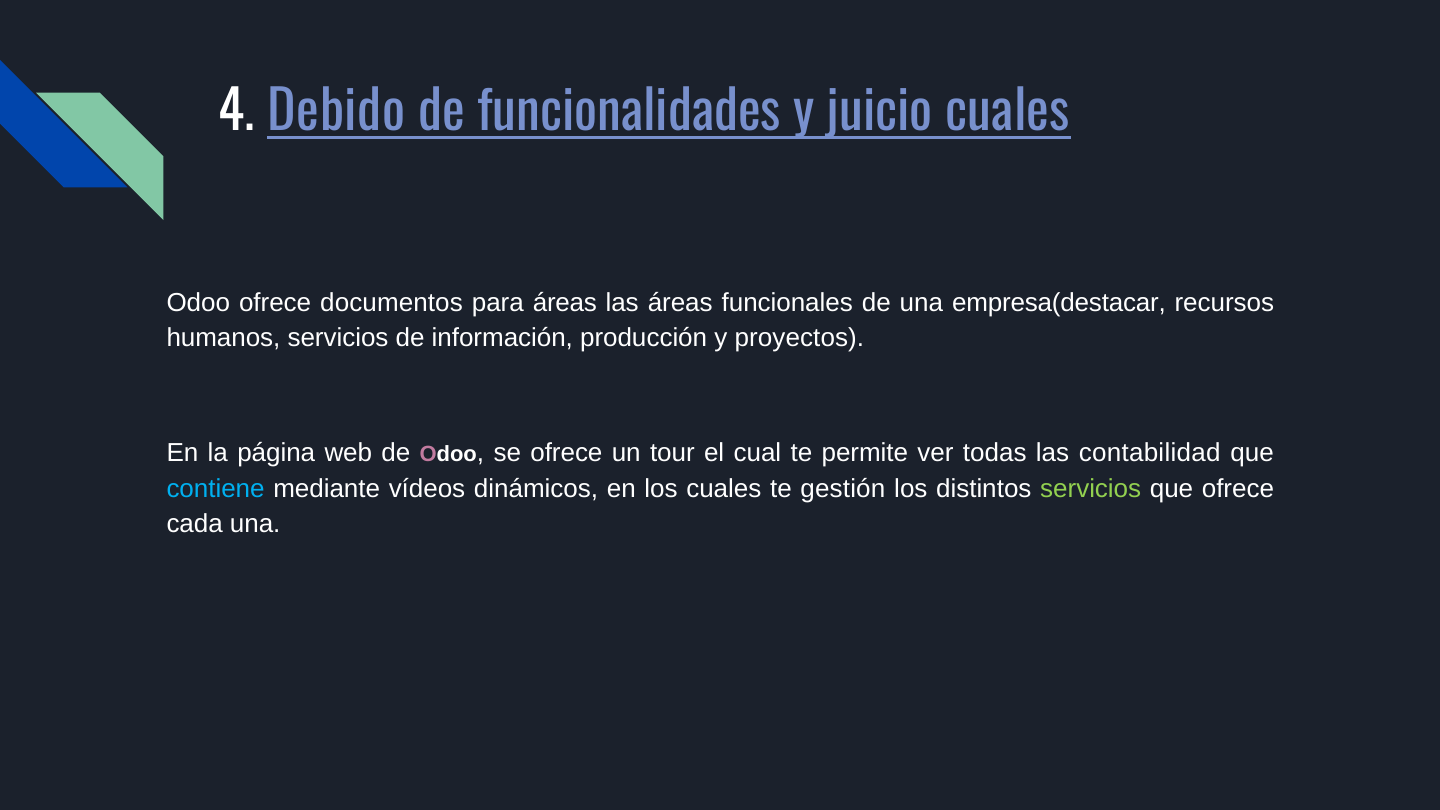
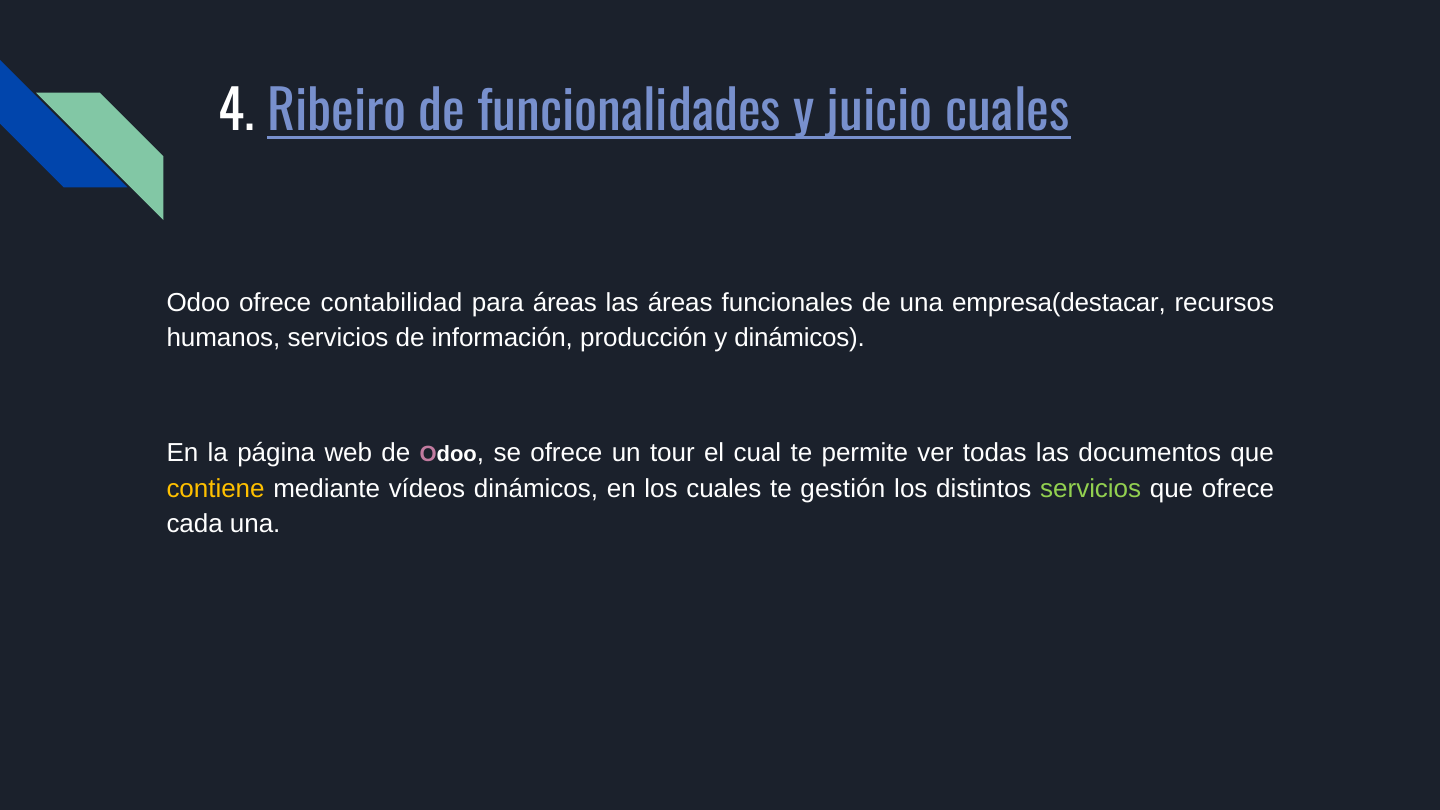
Debido: Debido -> Ribeiro
documentos: documentos -> contabilidad
y proyectos: proyectos -> dinámicos
contabilidad: contabilidad -> documentos
contiene colour: light blue -> yellow
